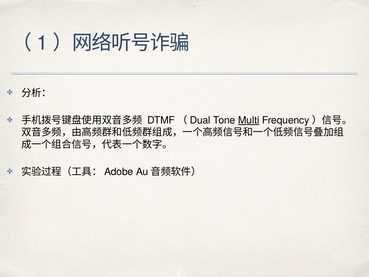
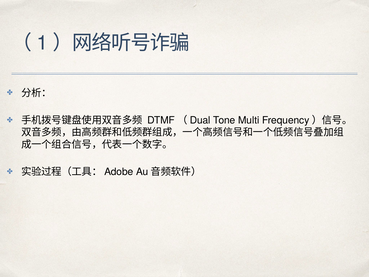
Multi underline: present -> none
